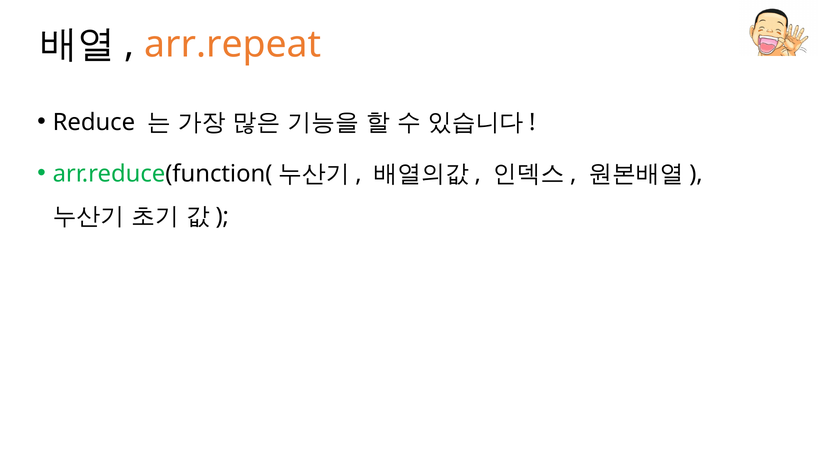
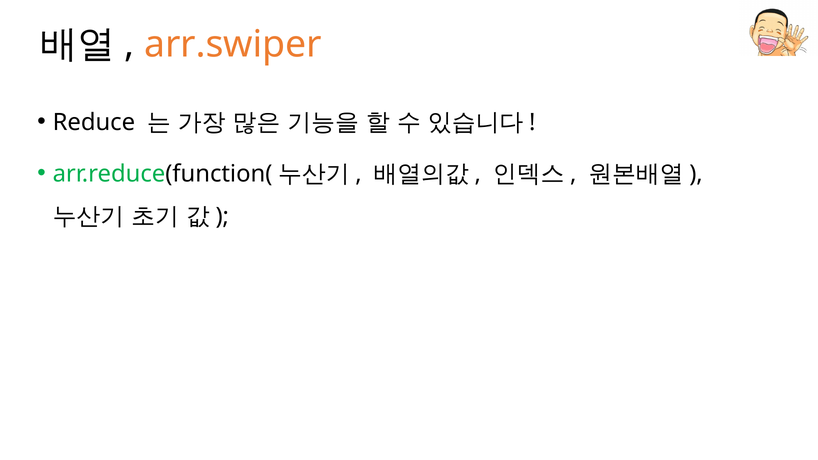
arr.repeat: arr.repeat -> arr.swiper
